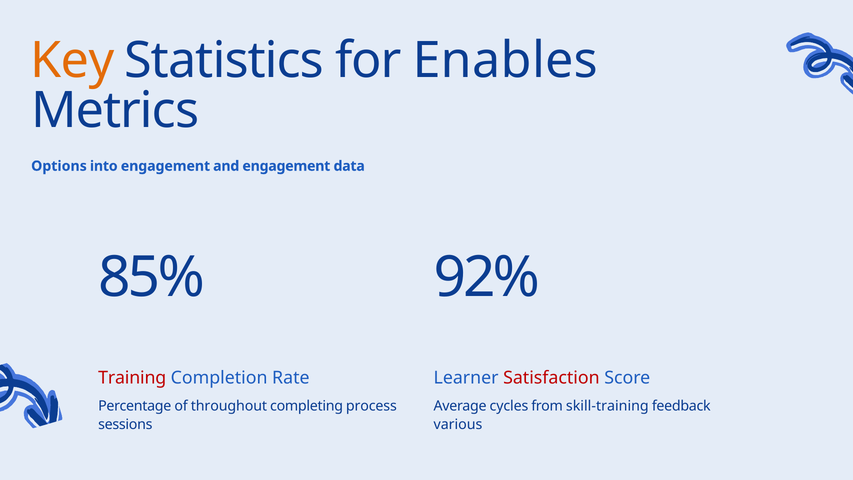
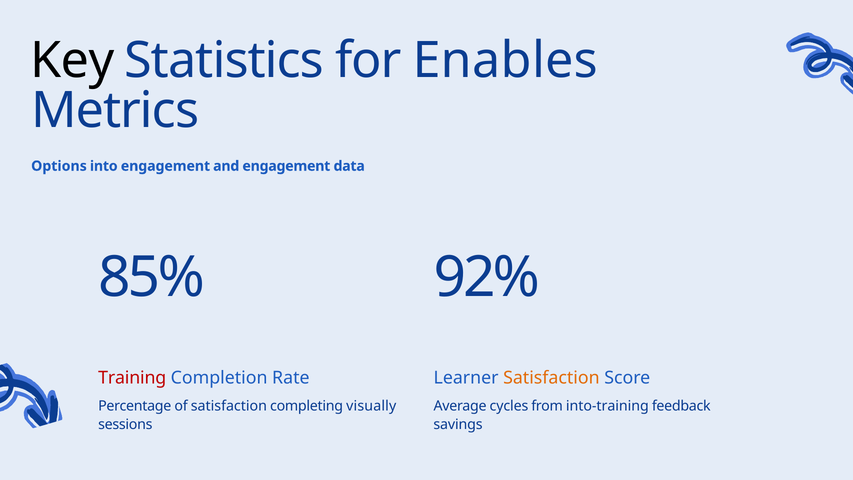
Key colour: orange -> black
Satisfaction at (551, 378) colour: red -> orange
of throughout: throughout -> satisfaction
process: process -> visually
skill-training: skill-training -> into-training
various: various -> savings
